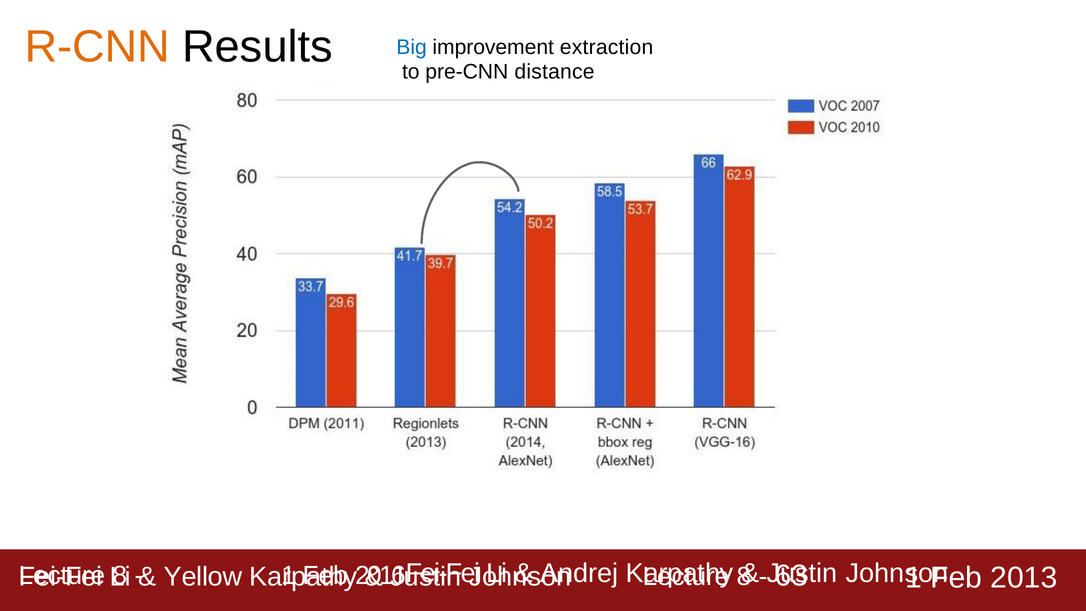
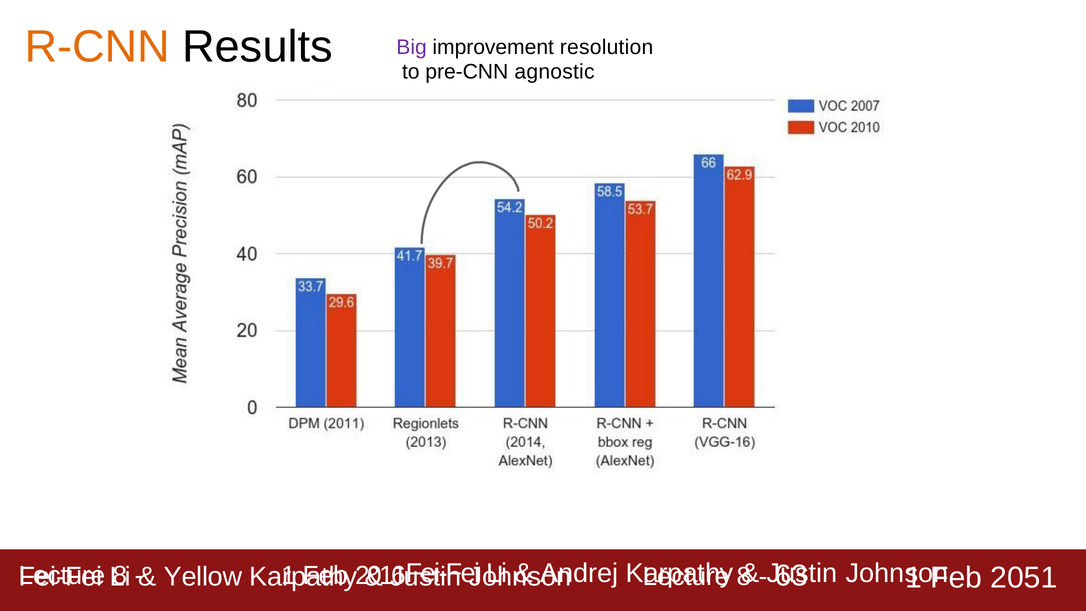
Big colour: blue -> purple
extraction: extraction -> resolution
distance: distance -> agnostic
2013: 2013 -> 2051
